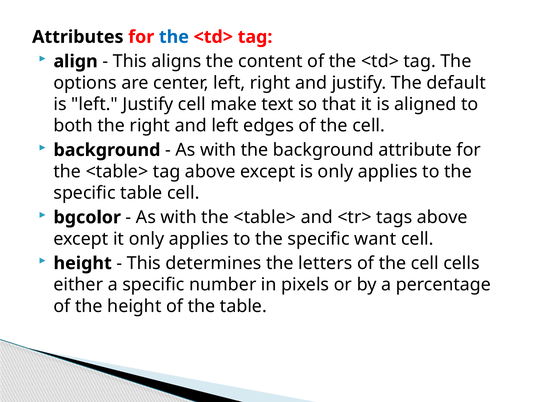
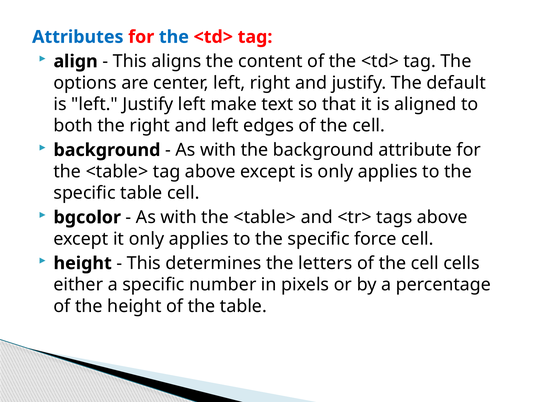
Attributes colour: black -> blue
Justify cell: cell -> left
want: want -> force
